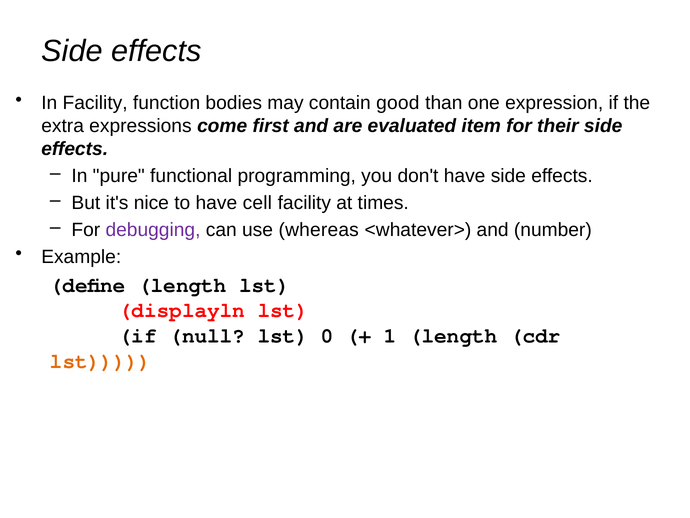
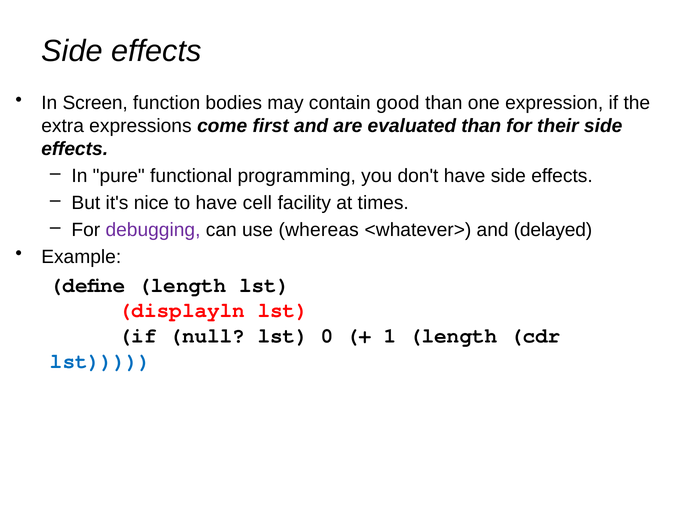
In Facility: Facility -> Screen
evaluated item: item -> than
number: number -> delayed
lst at (100, 361) colour: orange -> blue
